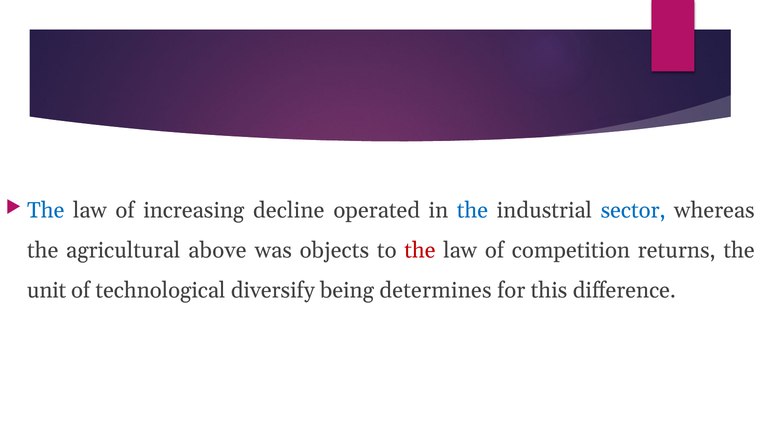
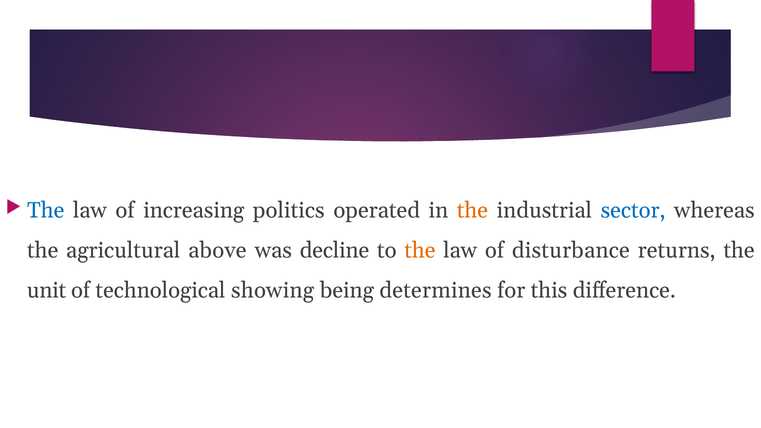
decline: decline -> politics
the at (472, 211) colour: blue -> orange
objects: objects -> decline
the at (420, 250) colour: red -> orange
competition: competition -> disturbance
diversify: diversify -> showing
